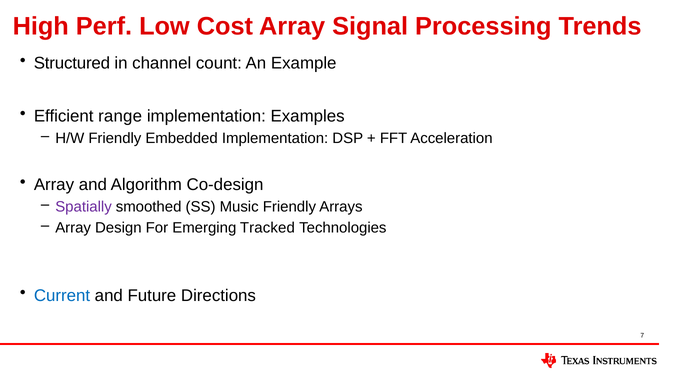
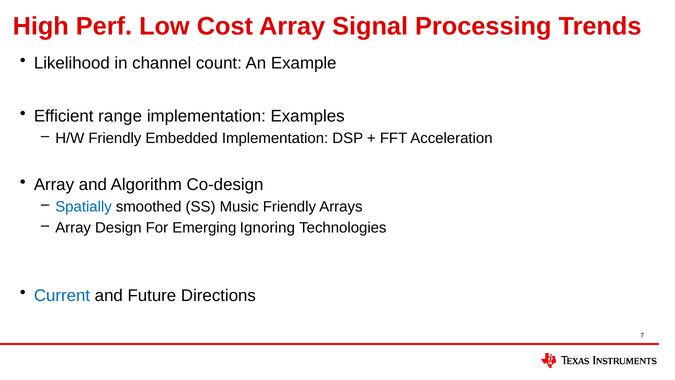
Structured: Structured -> Likelihood
Spatially colour: purple -> blue
Tracked: Tracked -> Ignoring
